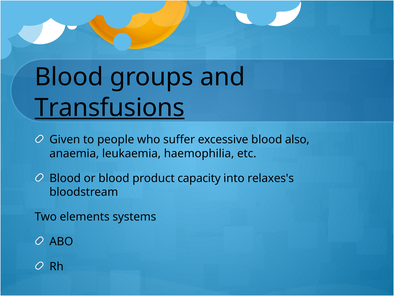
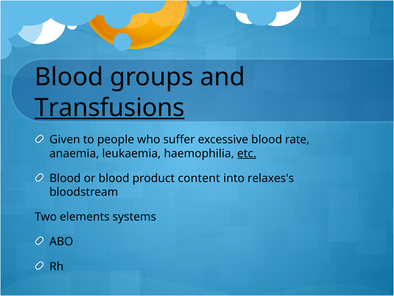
also: also -> rate
etc underline: none -> present
capacity: capacity -> content
